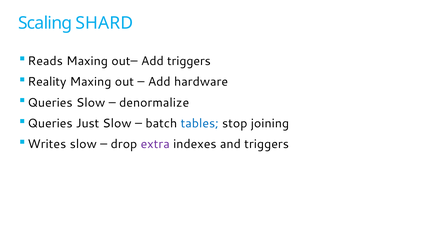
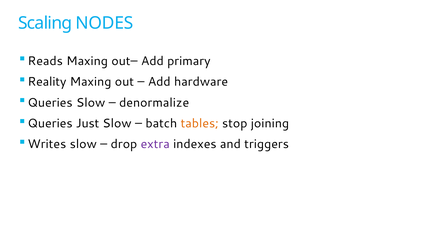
SHARD: SHARD -> NODES
Add triggers: triggers -> primary
tables colour: blue -> orange
